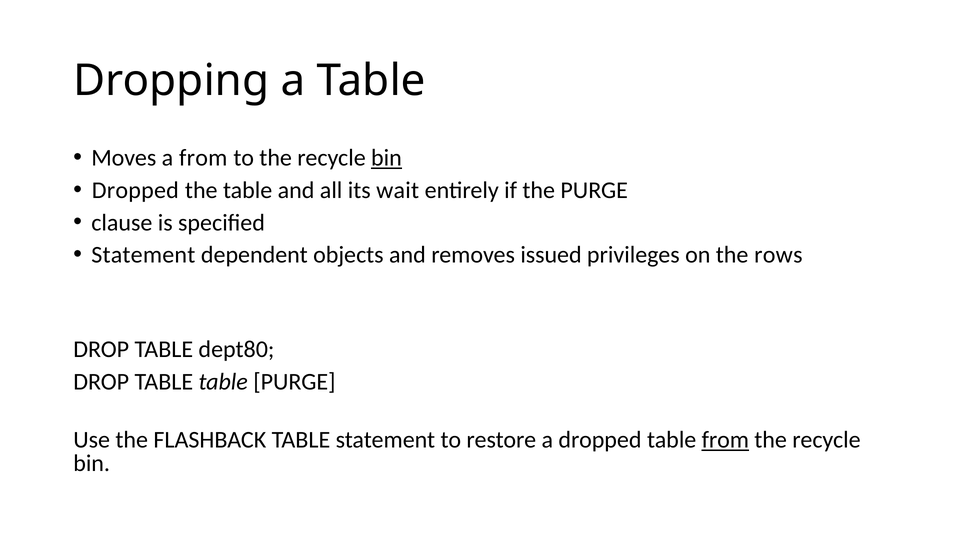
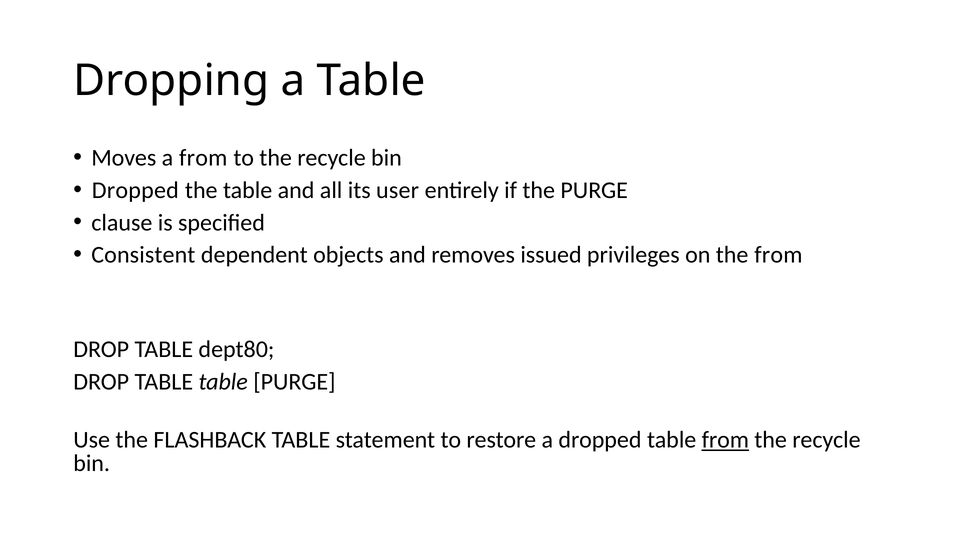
bin at (386, 158) underline: present -> none
wait: wait -> user
Statement at (143, 255): Statement -> Consistent
the rows: rows -> from
